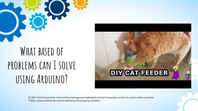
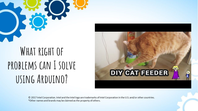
based: based -> right
